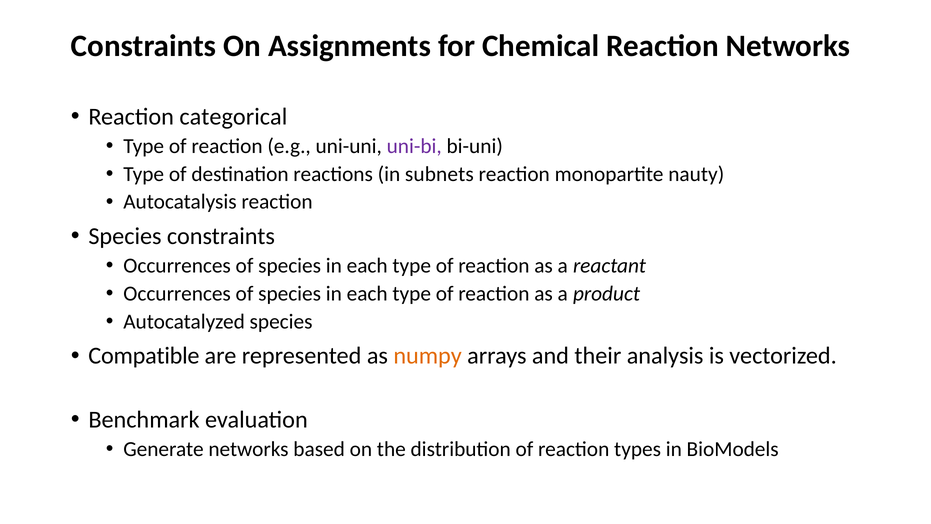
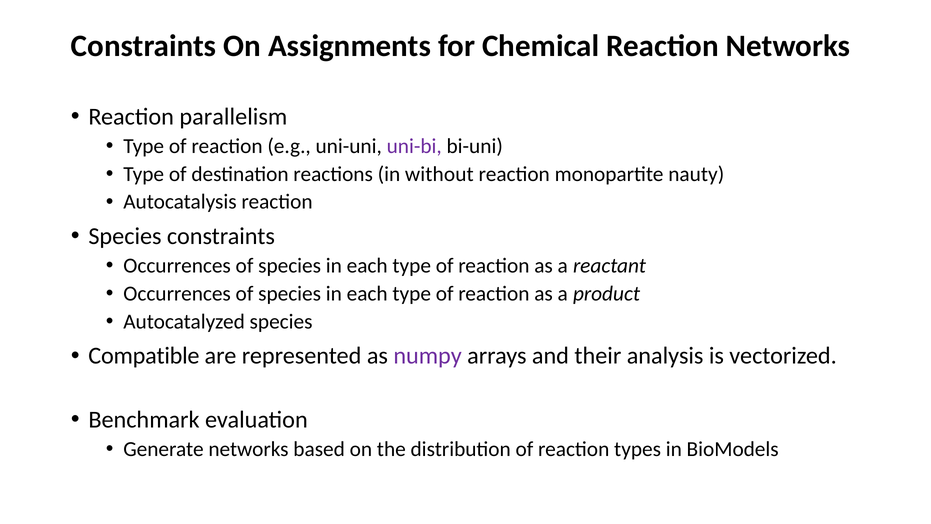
categorical: categorical -> parallelism
subnets: subnets -> without
numpy colour: orange -> purple
